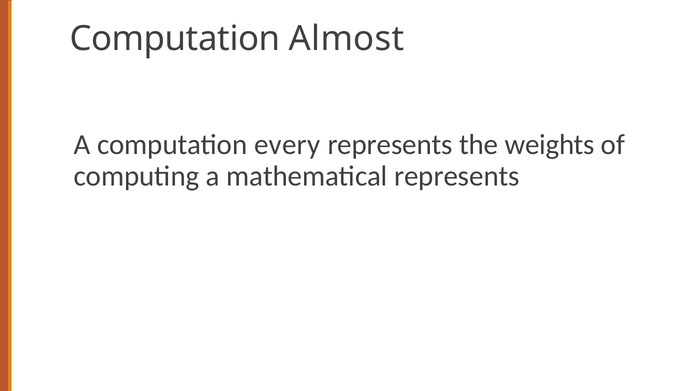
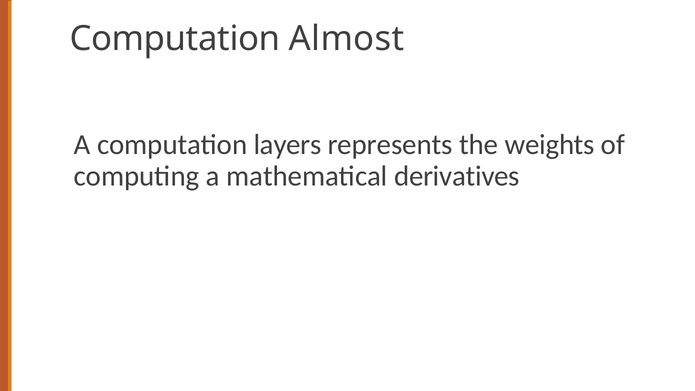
every: every -> layers
mathematical represents: represents -> derivatives
